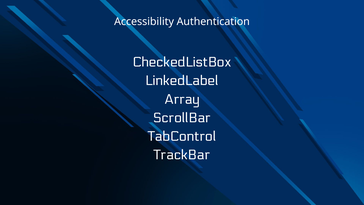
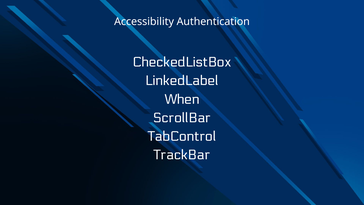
Array: Array -> When
